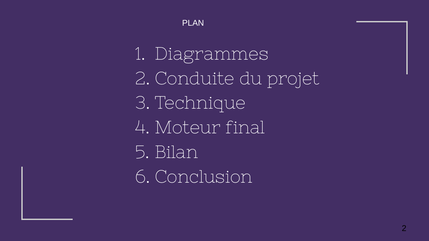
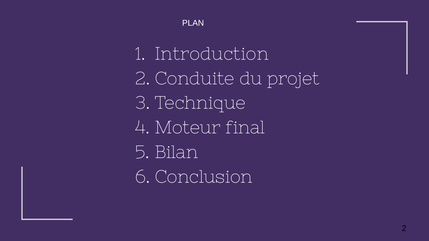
Diagrammes: Diagrammes -> Introduction
